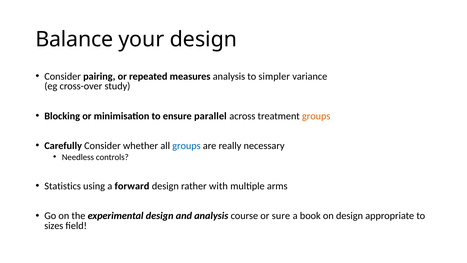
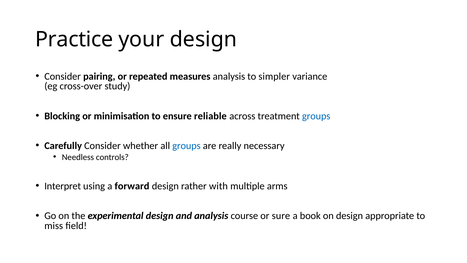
Balance: Balance -> Practice
parallel: parallel -> reliable
groups at (316, 116) colour: orange -> blue
Statistics: Statistics -> Interpret
sizes: sizes -> miss
